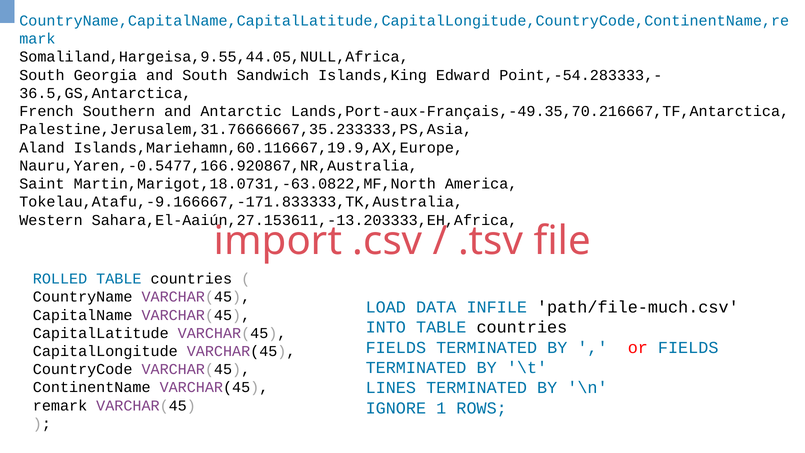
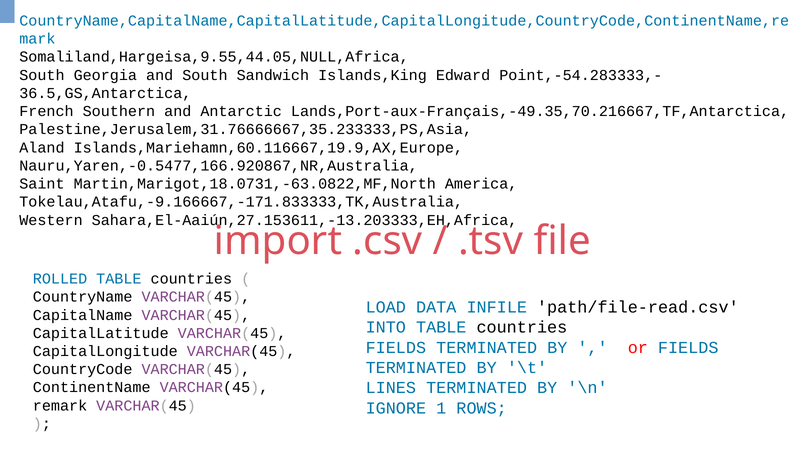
path/file-much.csv: path/file-much.csv -> path/file-read.csv
